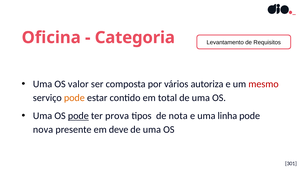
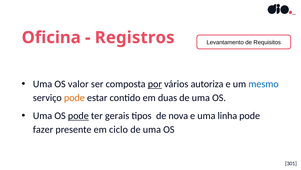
Categoria: Categoria -> Registros
por underline: none -> present
mesmo colour: red -> blue
total: total -> duas
prova: prova -> gerais
nota: nota -> nova
nova: nova -> fazer
deve: deve -> ciclo
